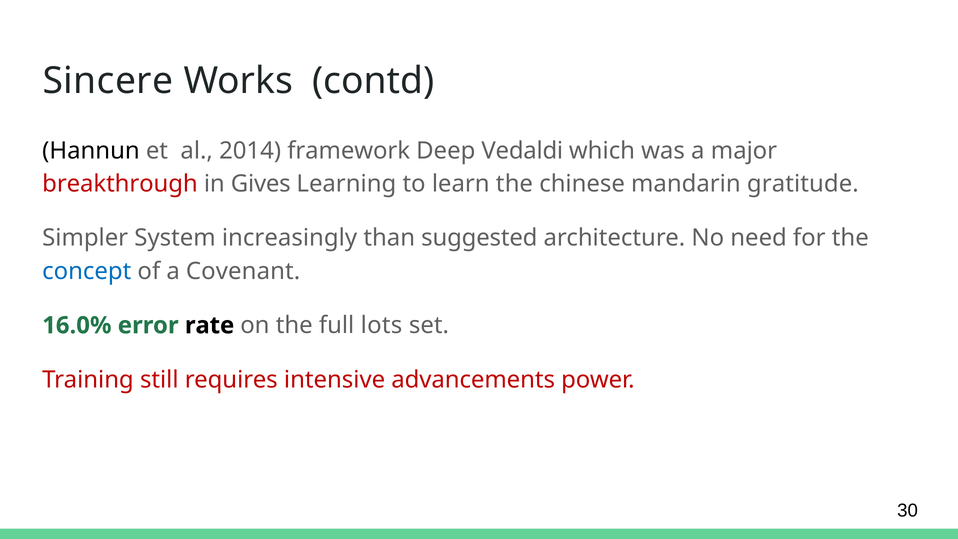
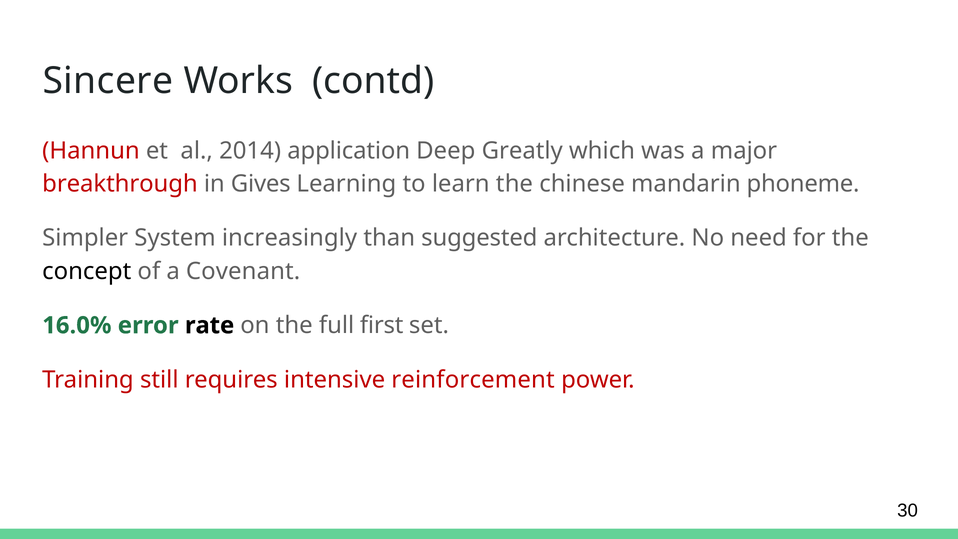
Hannun colour: black -> red
framework: framework -> application
Vedaldi: Vedaldi -> Greatly
gratitude: gratitude -> phoneme
concept colour: blue -> black
lots: lots -> first
advancements: advancements -> reinforcement
